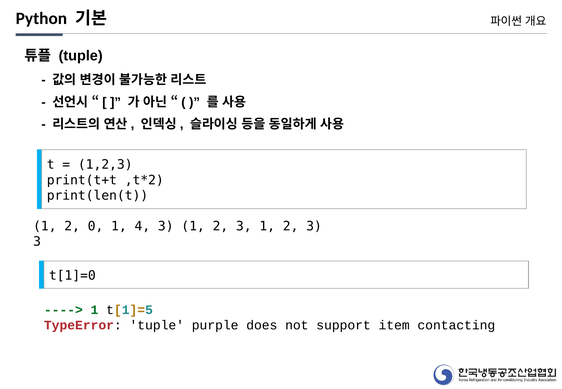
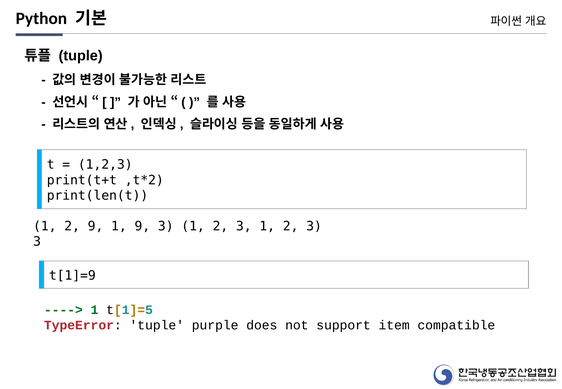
2 0: 0 -> 9
1 4: 4 -> 9
t[1]=0: t[1]=0 -> t[1]=9
contacting: contacting -> compatible
